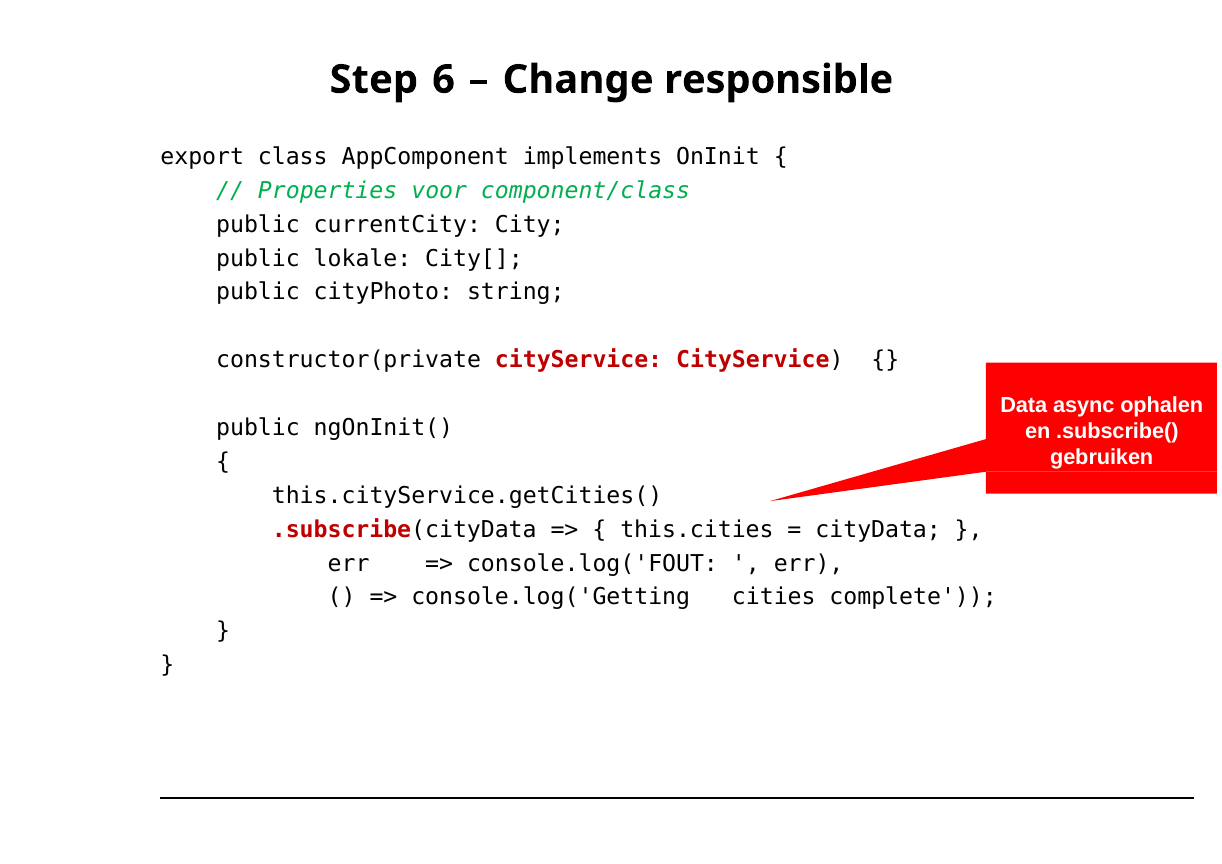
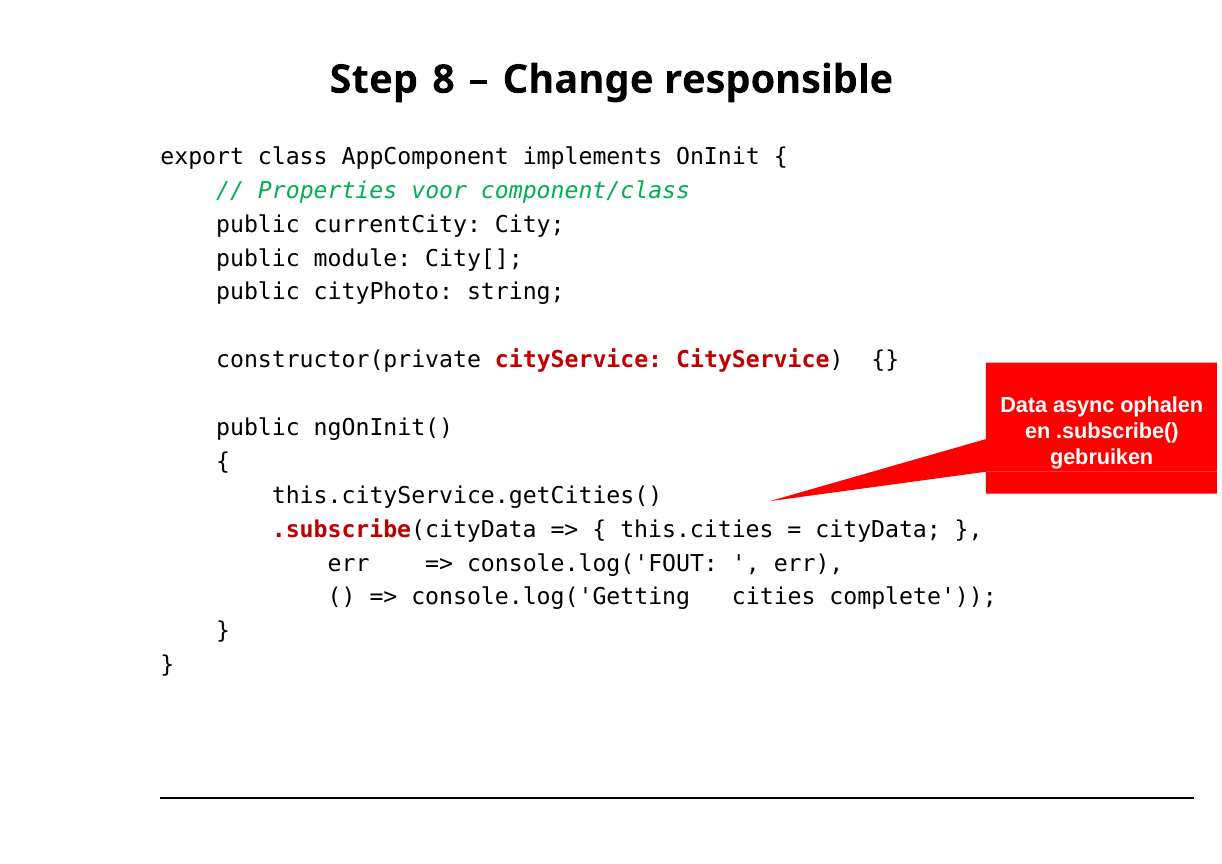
6: 6 -> 8
lokale: lokale -> module
